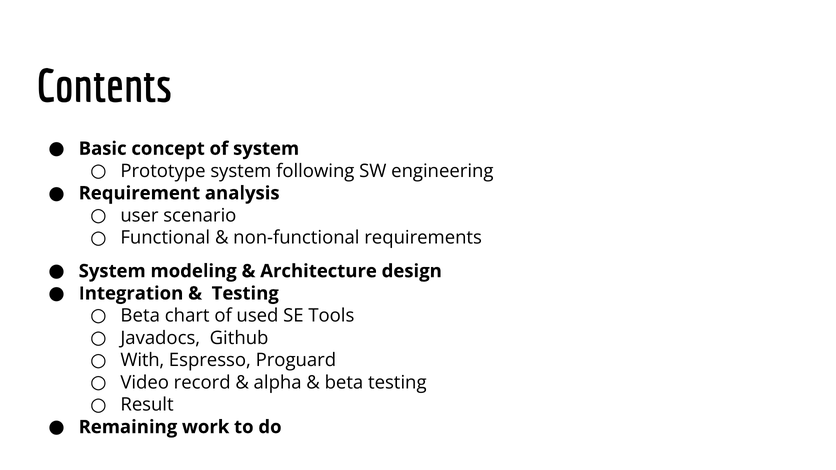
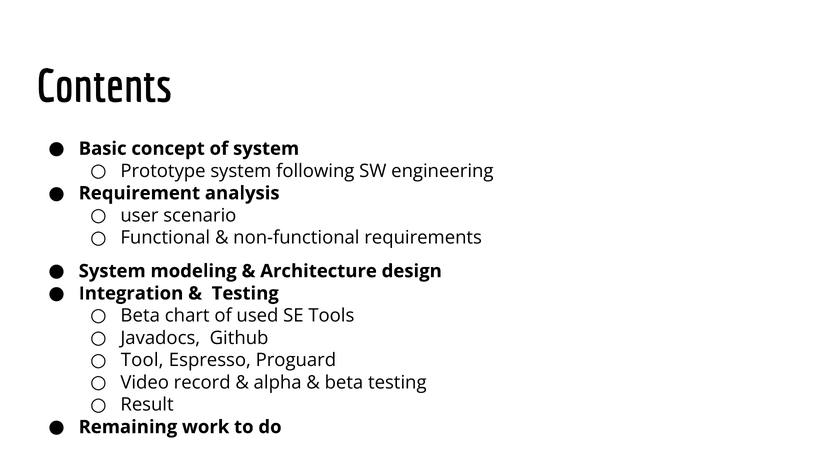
With: With -> Tool
